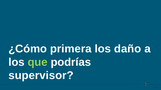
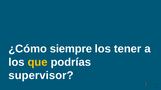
primera: primera -> siempre
daño: daño -> tener
que colour: light green -> yellow
